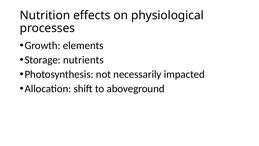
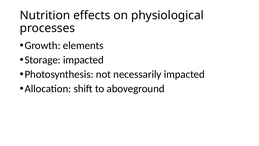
Storage nutrients: nutrients -> impacted
